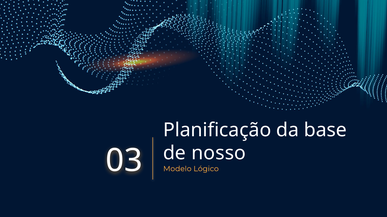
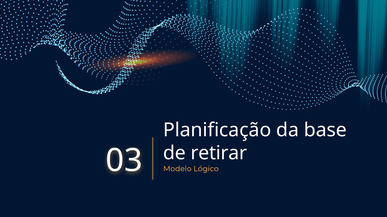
nosso: nosso -> retirar
